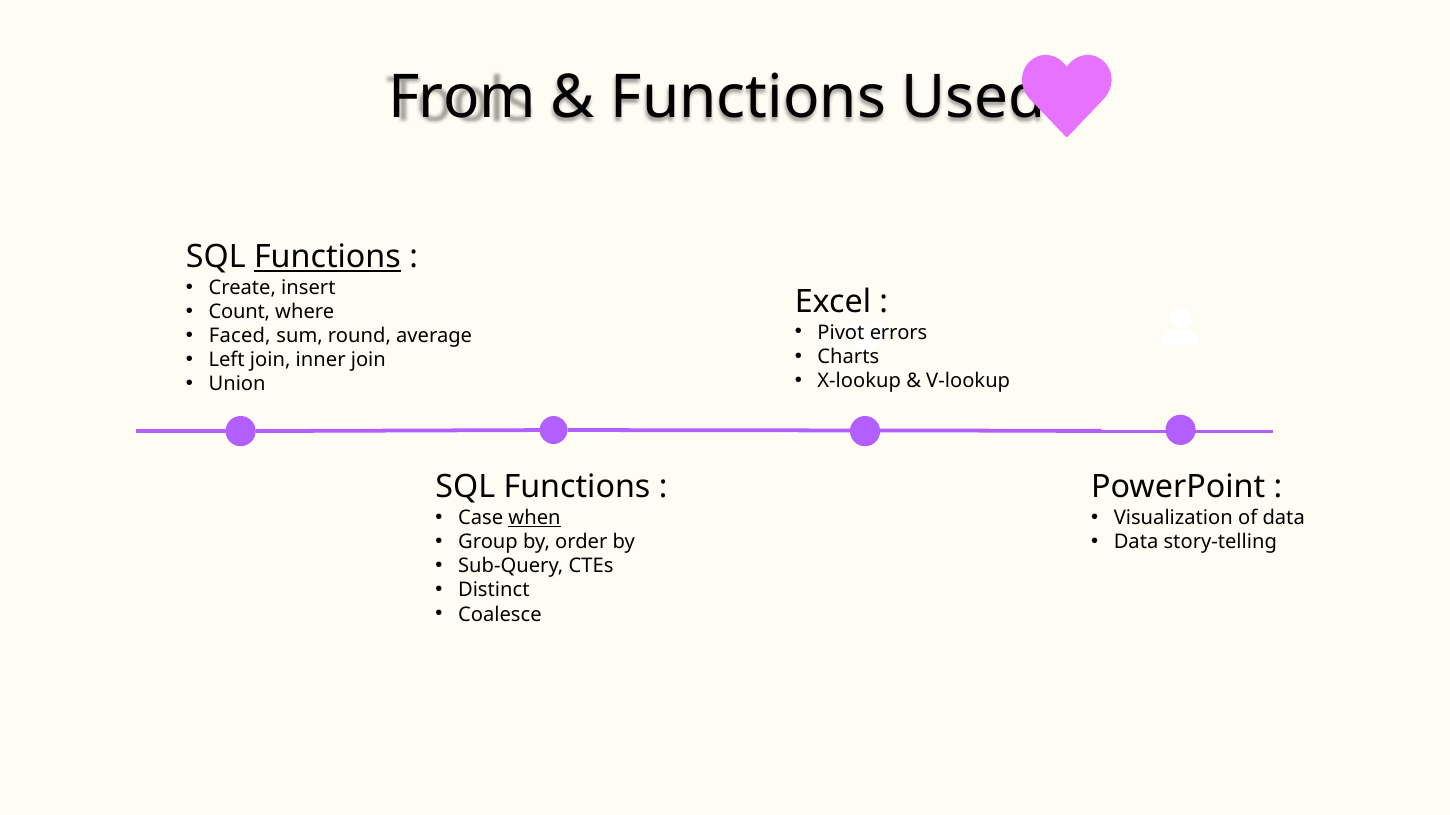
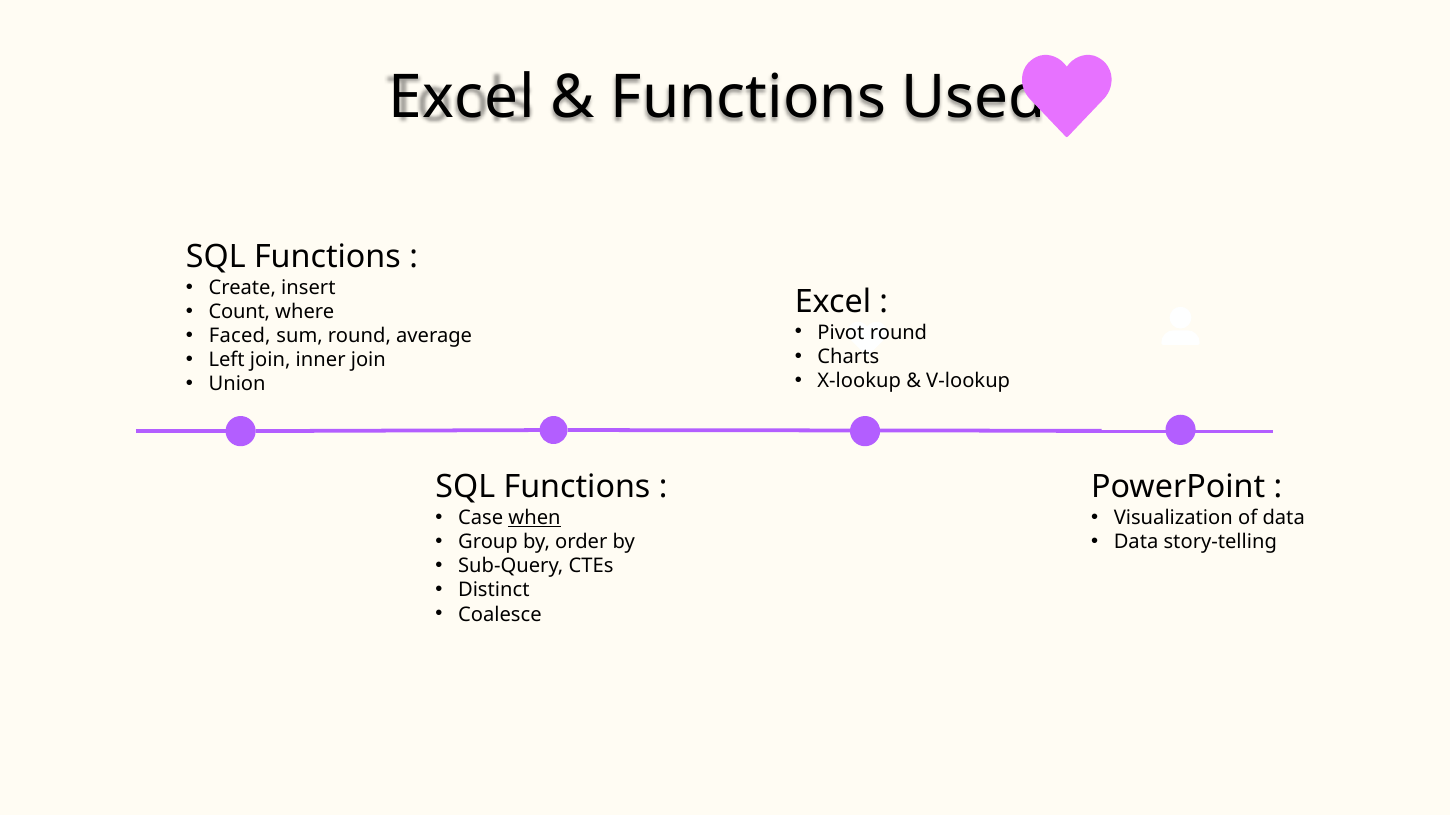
From at (462, 98): From -> Excel
Functions at (327, 257) underline: present -> none
Pivot errors: errors -> round
